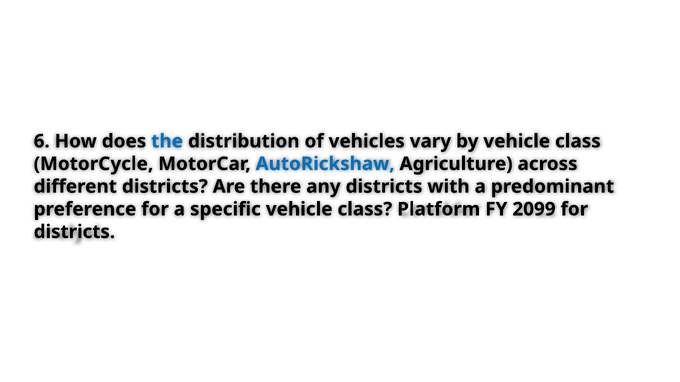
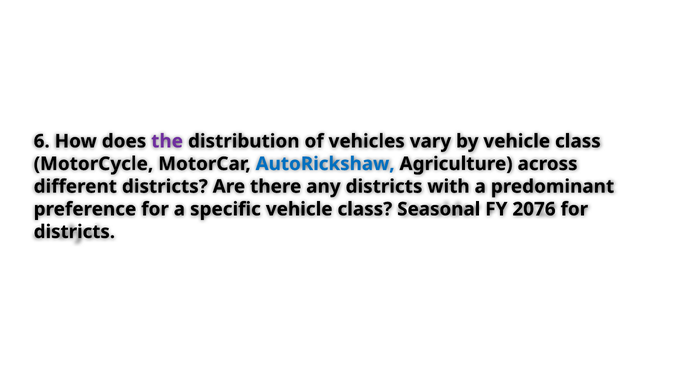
the colour: blue -> purple
Platform: Platform -> Seasonal
2099: 2099 -> 2076
